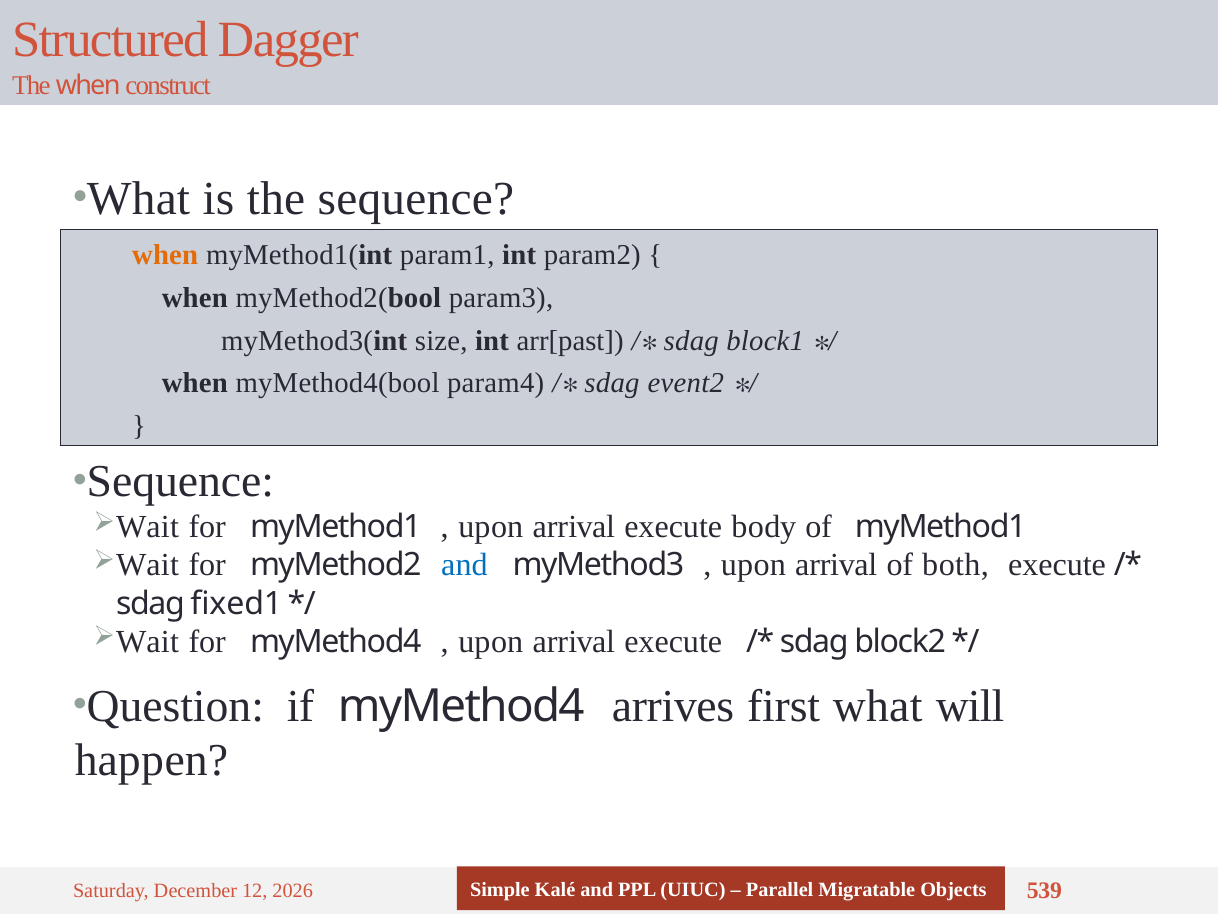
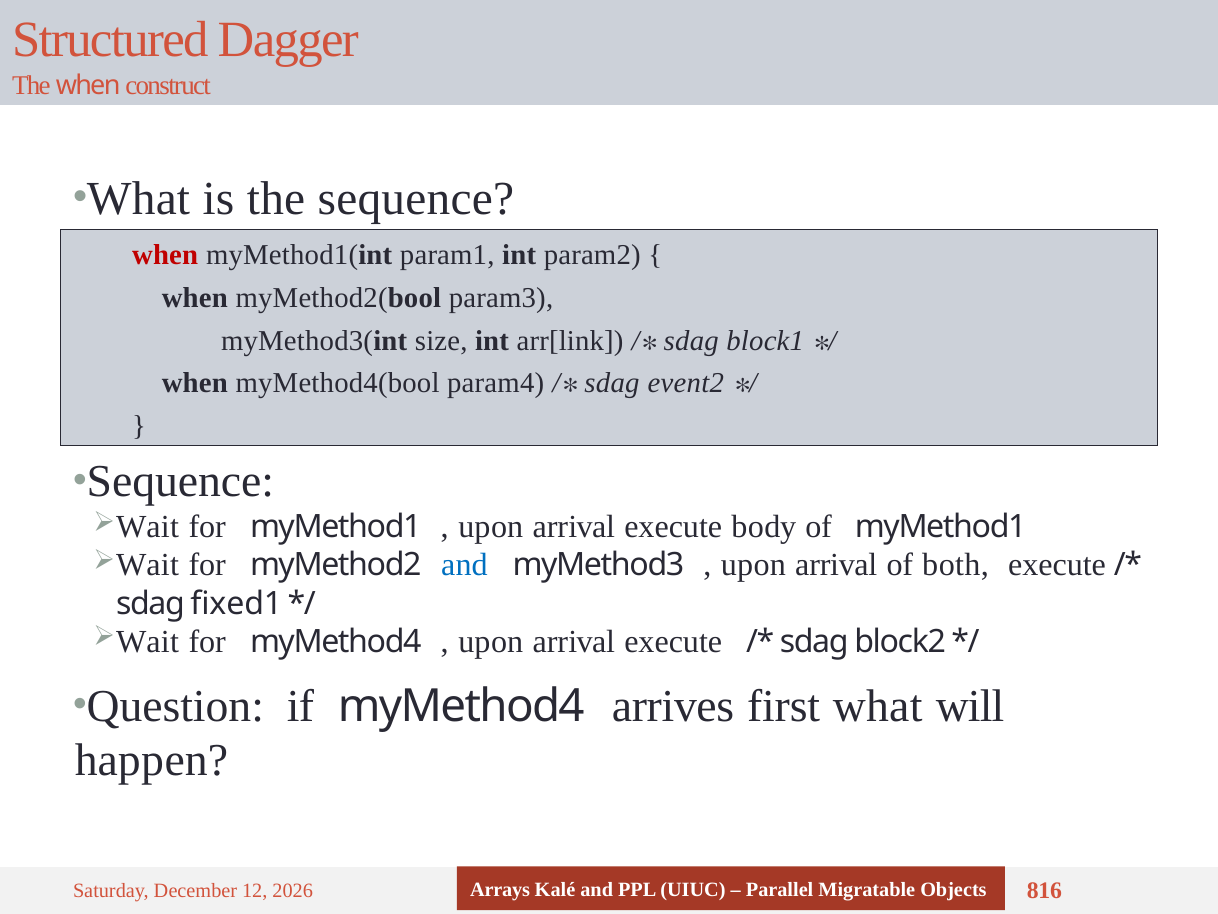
when at (165, 255) colour: orange -> red
arr[past: arr[past -> arr[link
Simple: Simple -> Arrays
539: 539 -> 816
